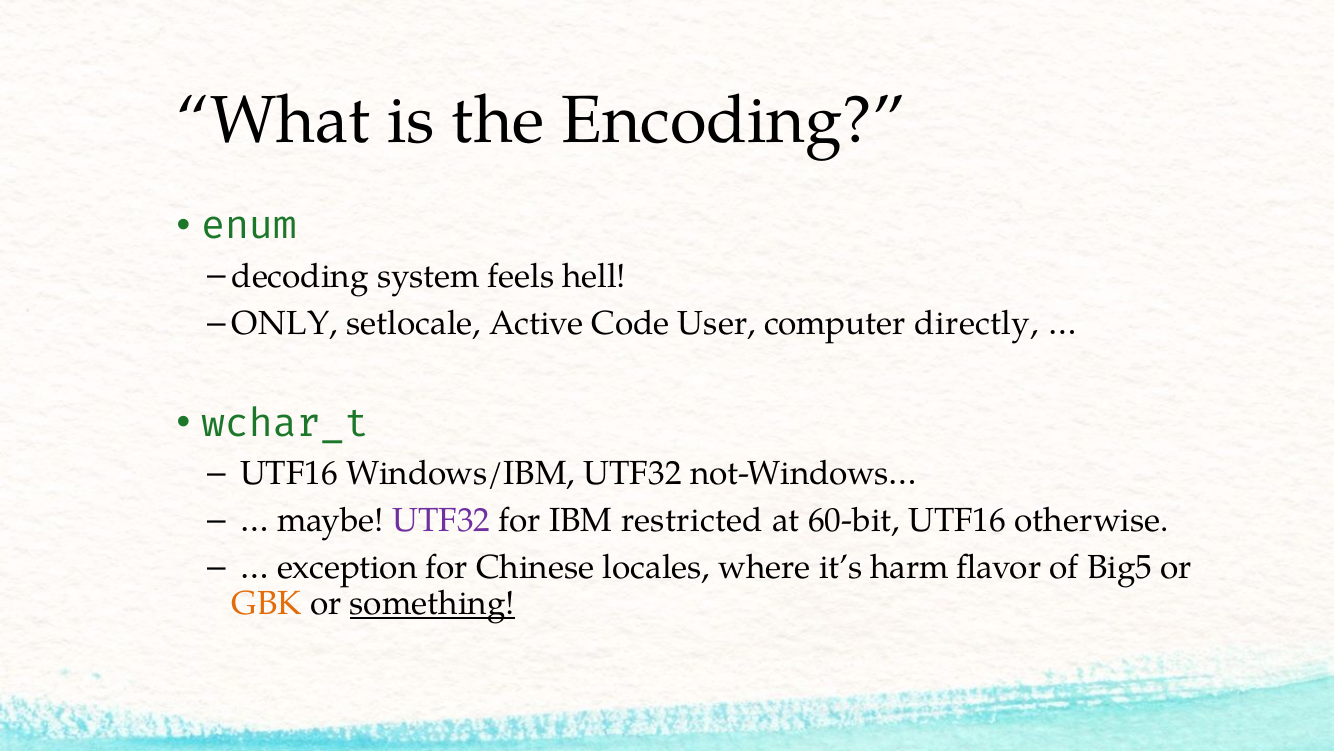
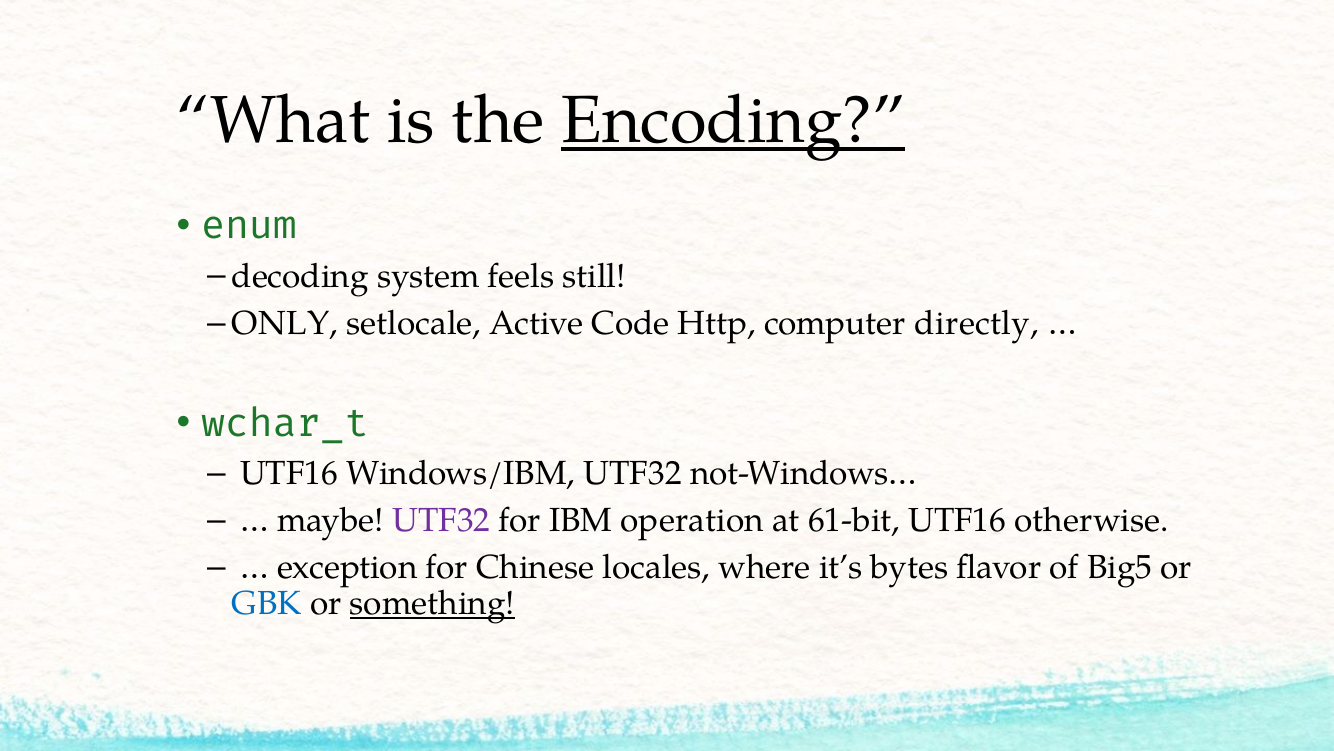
Encoding underline: none -> present
hell: hell -> still
User: User -> Http
restricted: restricted -> operation
60-bit: 60-bit -> 61-bit
harm: harm -> bytes
GBK colour: orange -> blue
